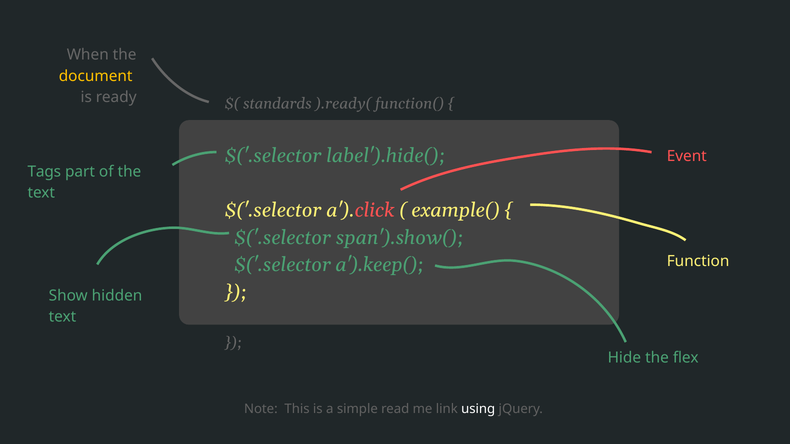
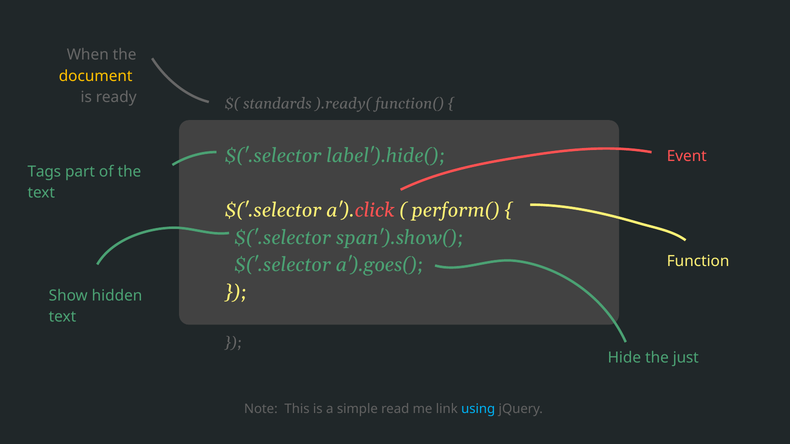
example(: example( -> perform(
a').keep(: a').keep( -> a').goes(
flex: flex -> just
using colour: white -> light blue
